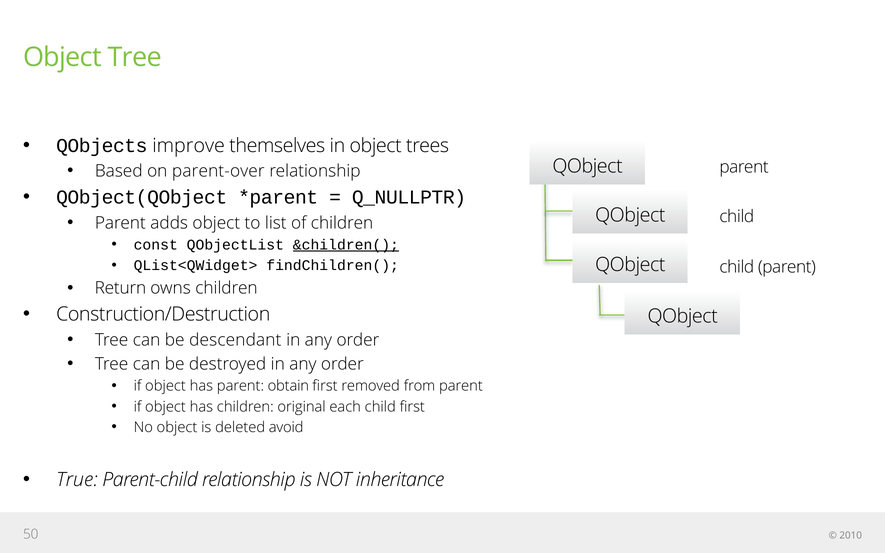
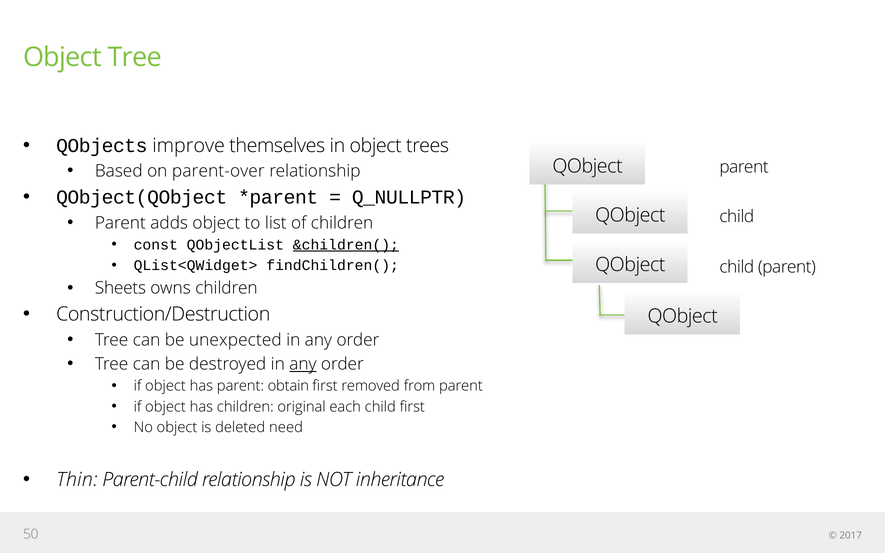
Return: Return -> Sheets
descendant: descendant -> unexpected
any at (303, 364) underline: none -> present
avoid: avoid -> need
True: True -> Thin
2010: 2010 -> 2017
